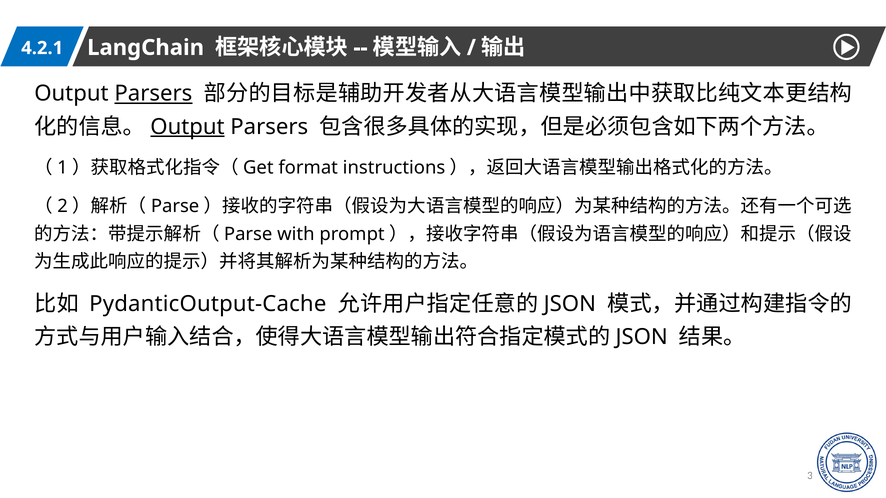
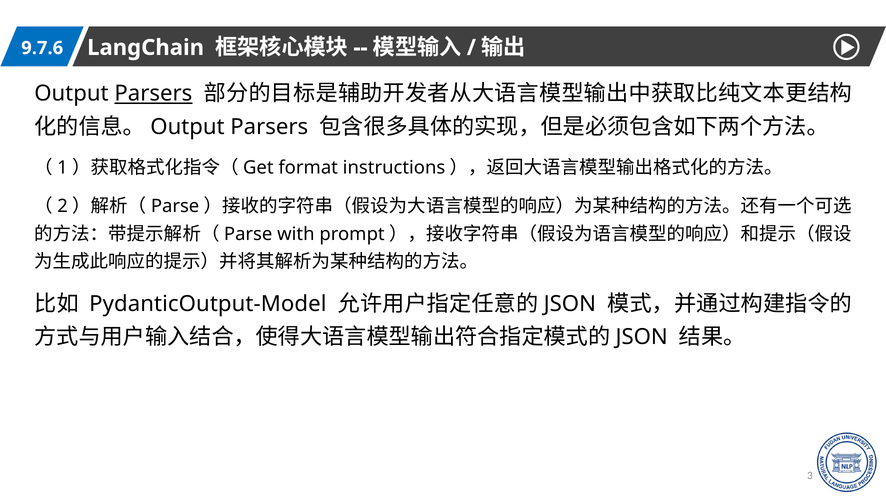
4.2.1: 4.2.1 -> 9.7.6
Output at (187, 127) underline: present -> none
PydanticOutput-Cache: PydanticOutput-Cache -> PydanticOutput-Model
